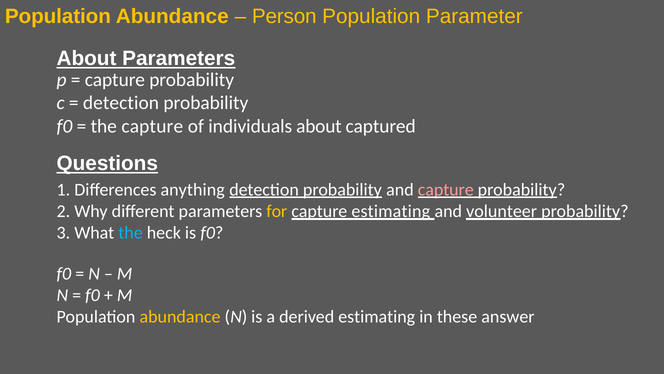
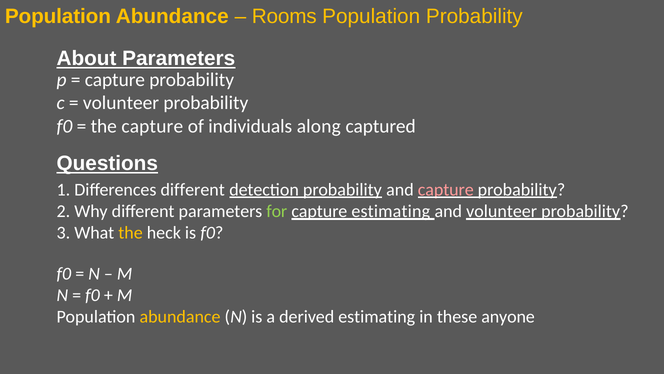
Person: Person -> Rooms
Population Parameter: Parameter -> Probability
detection at (121, 103): detection -> volunteer
individuals about: about -> along
Differences anything: anything -> different
for colour: yellow -> light green
the at (130, 233) colour: light blue -> yellow
answer: answer -> anyone
